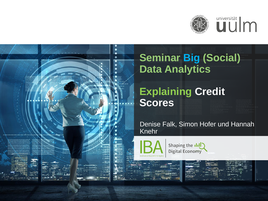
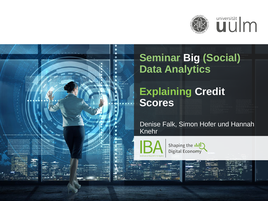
Big colour: light blue -> white
